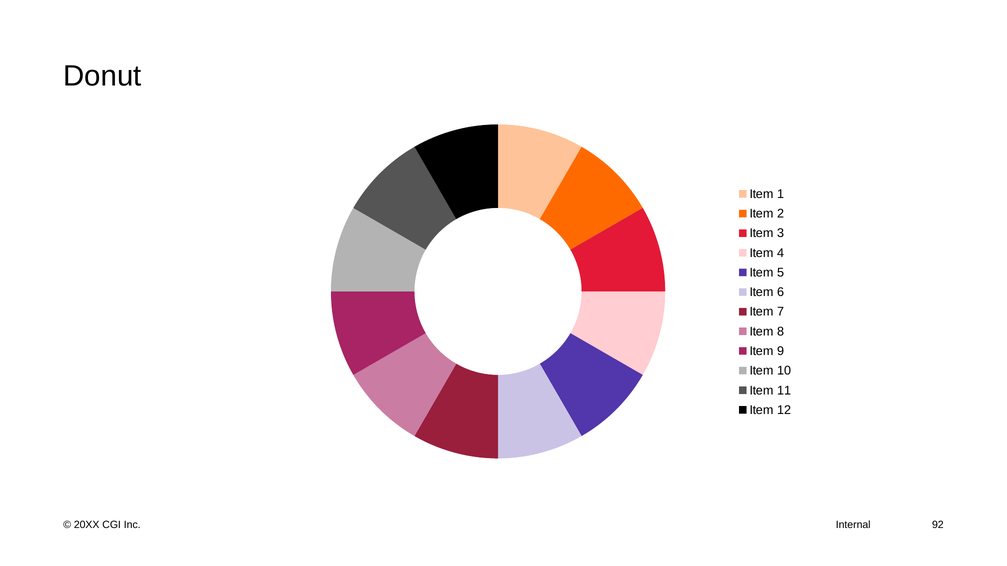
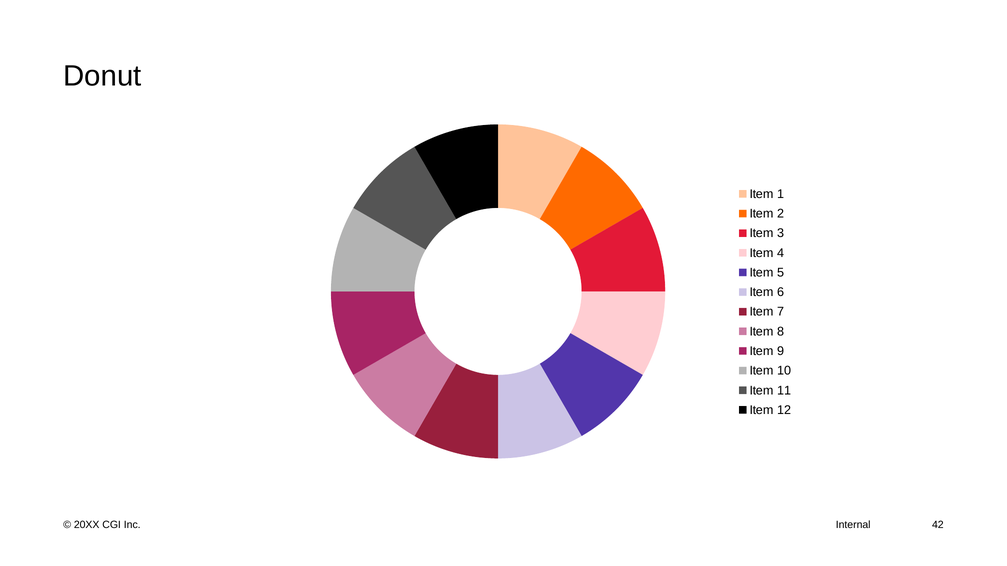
92: 92 -> 42
